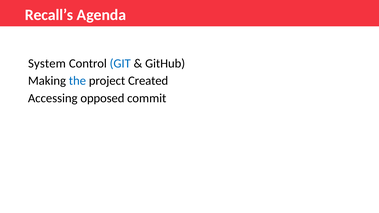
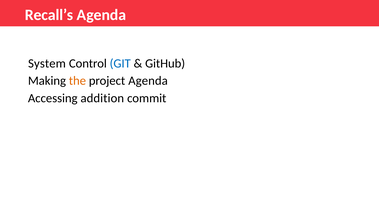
the colour: blue -> orange
project Created: Created -> Agenda
opposed: opposed -> addition
